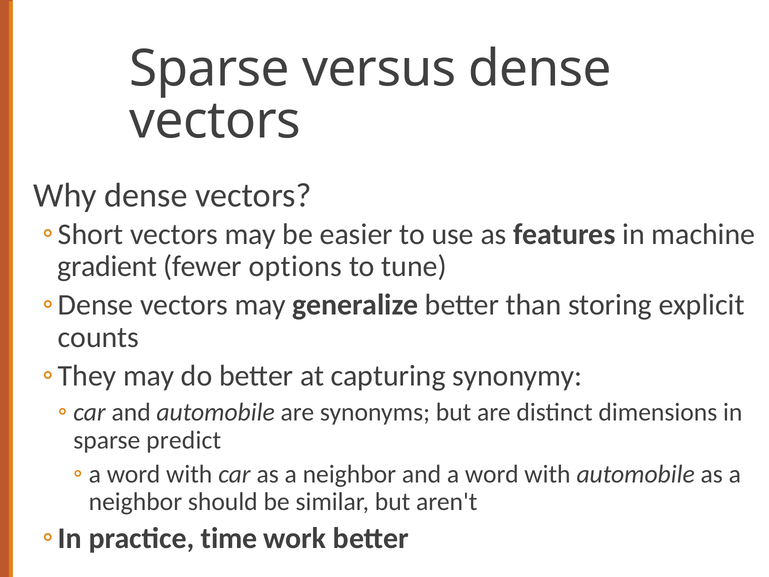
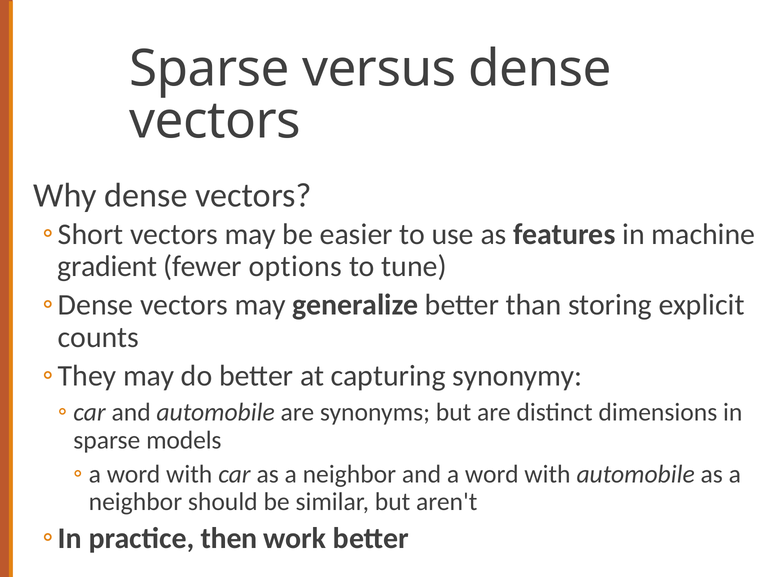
predict: predict -> models
time: time -> then
